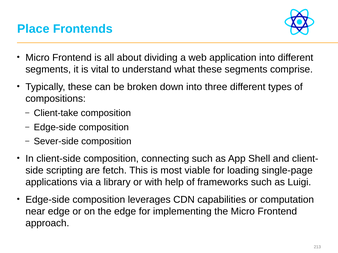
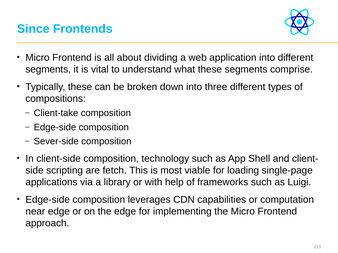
Place: Place -> Since
connecting: connecting -> technology
